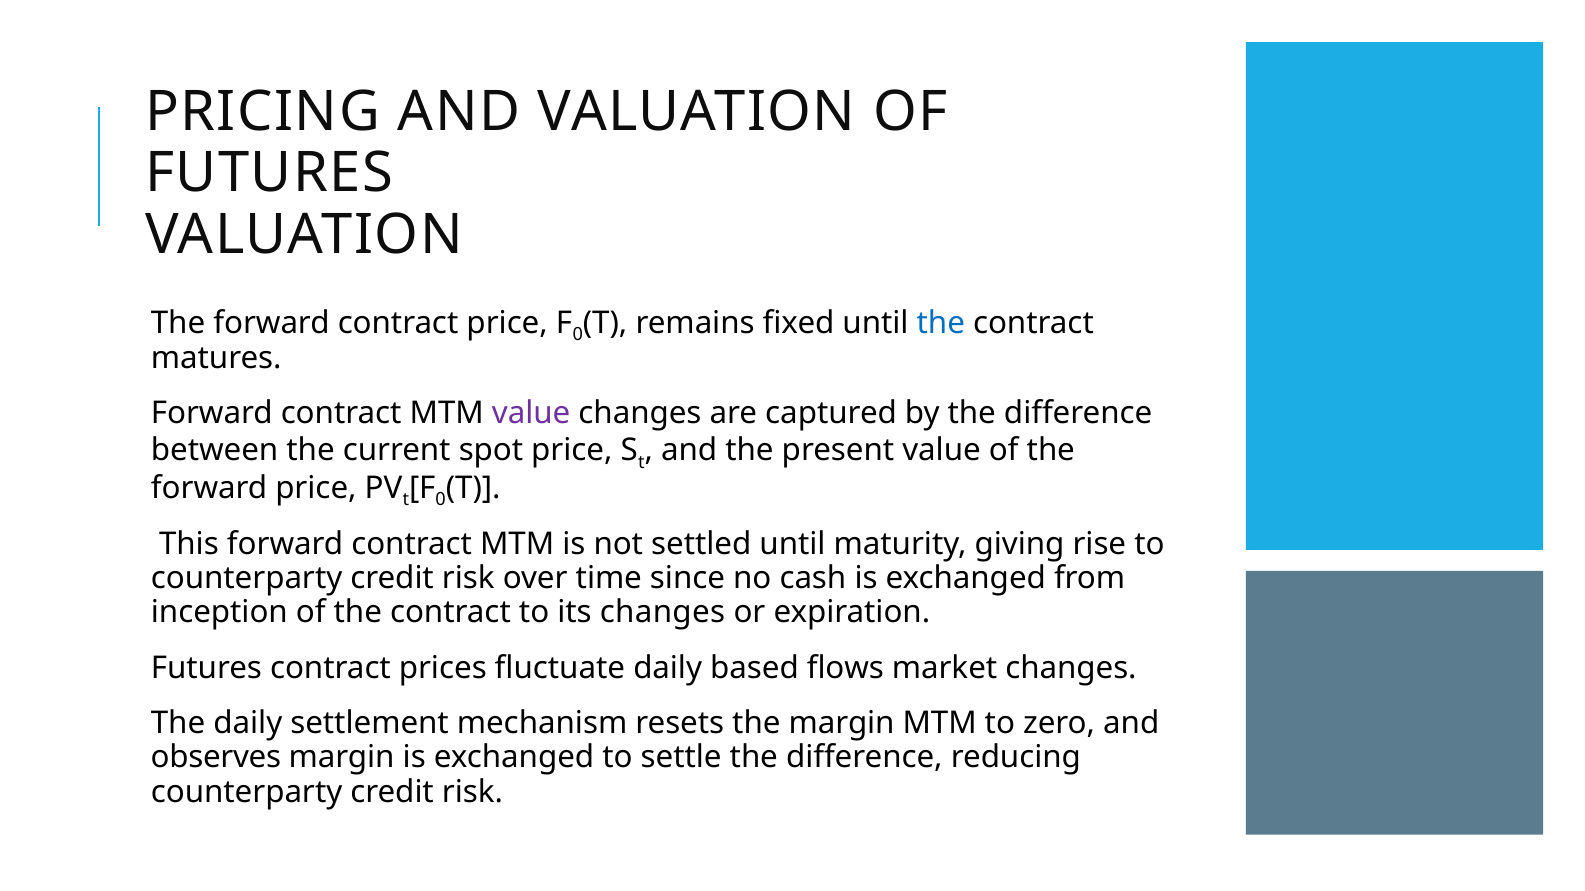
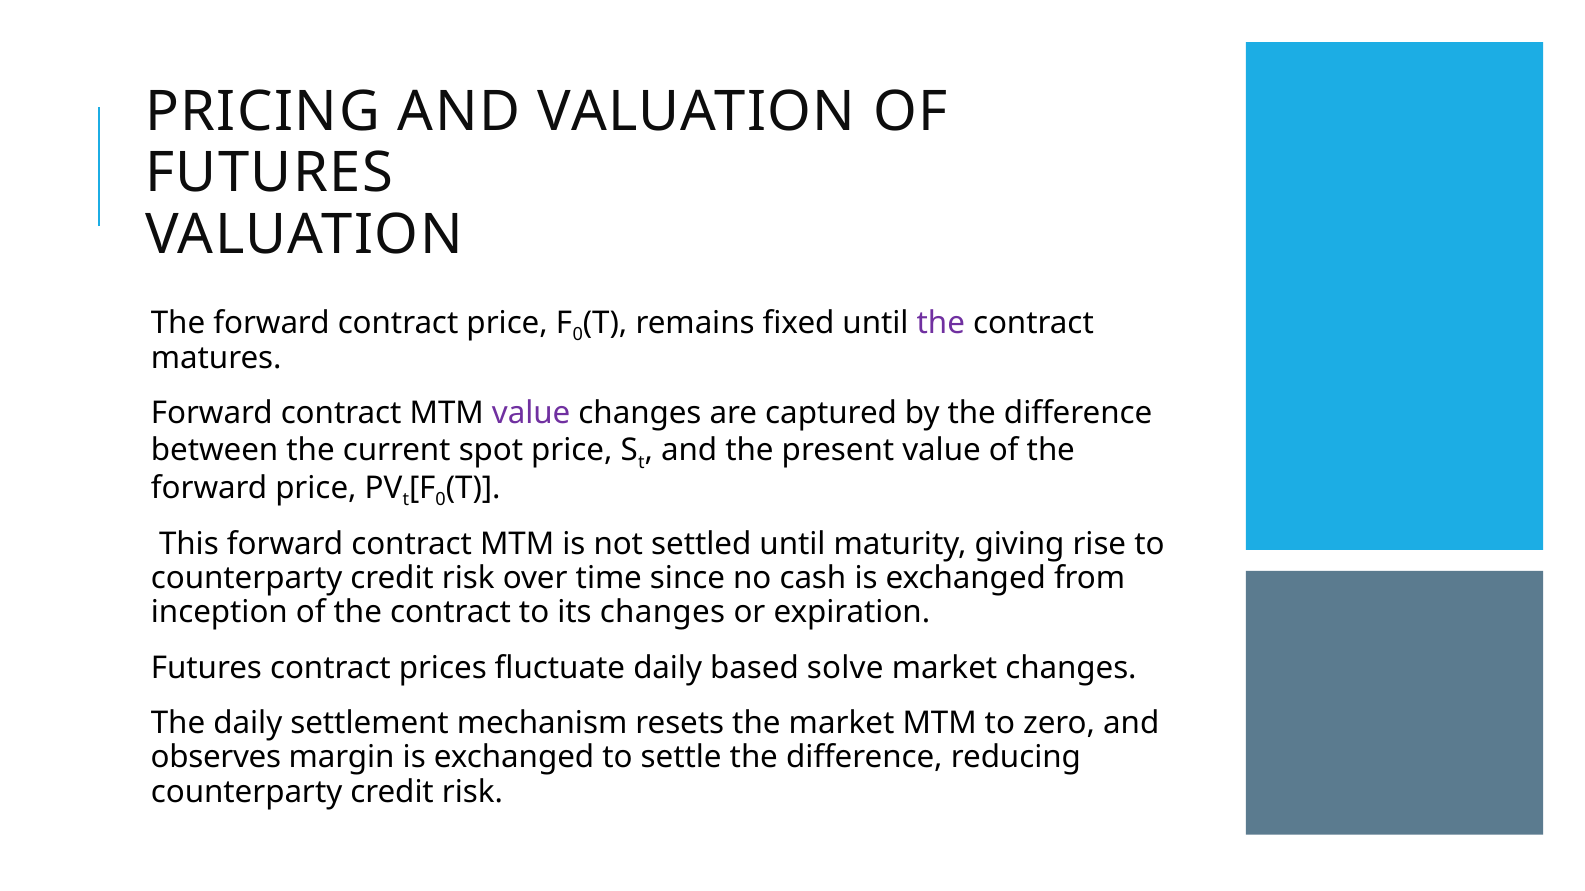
the at (941, 323) colour: blue -> purple
flows: flows -> solve
the margin: margin -> market
